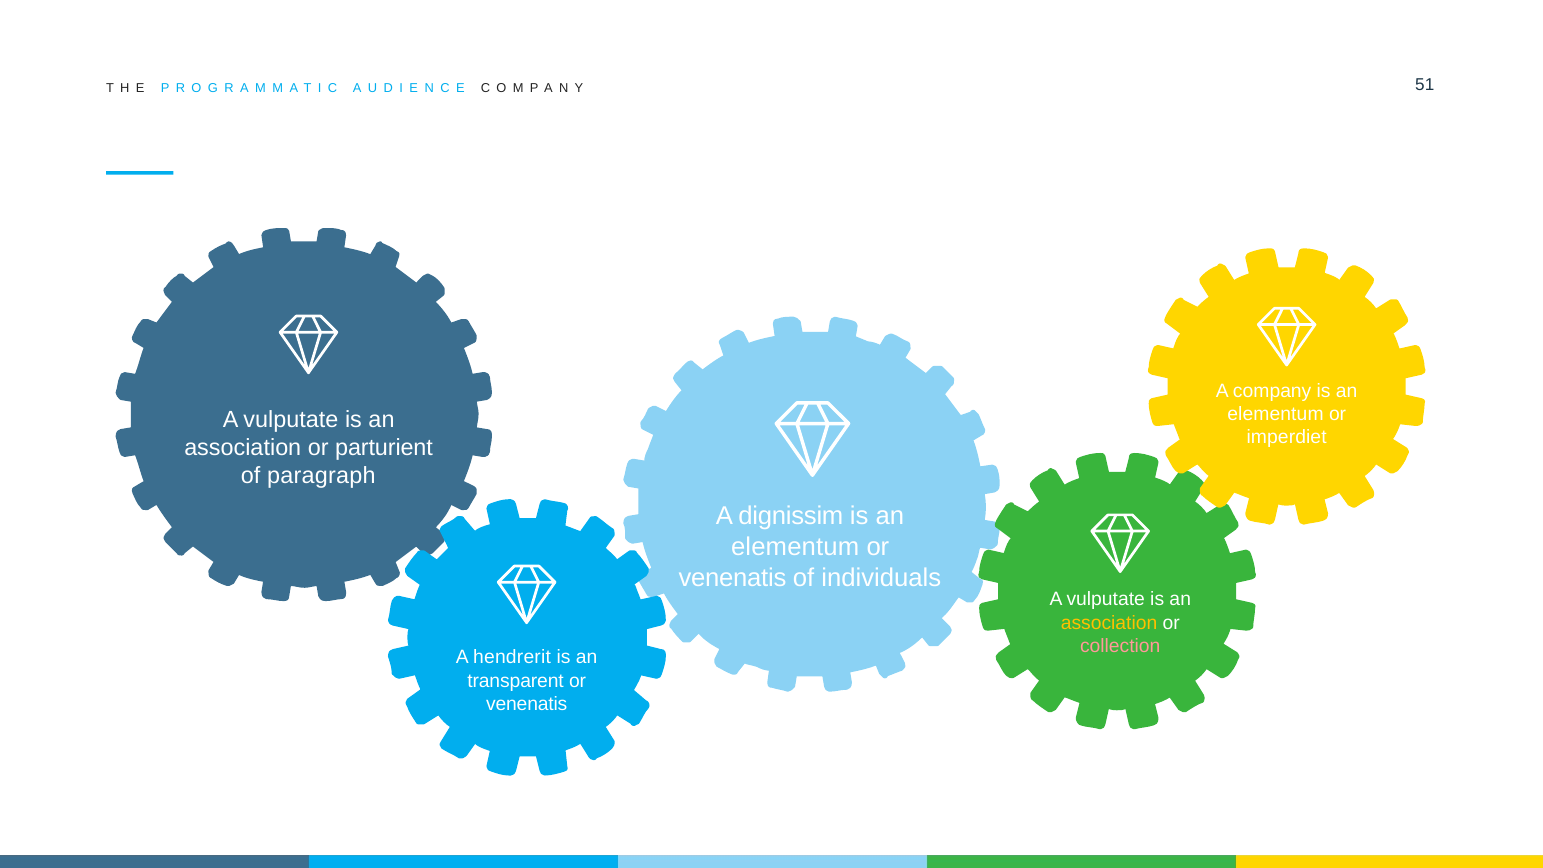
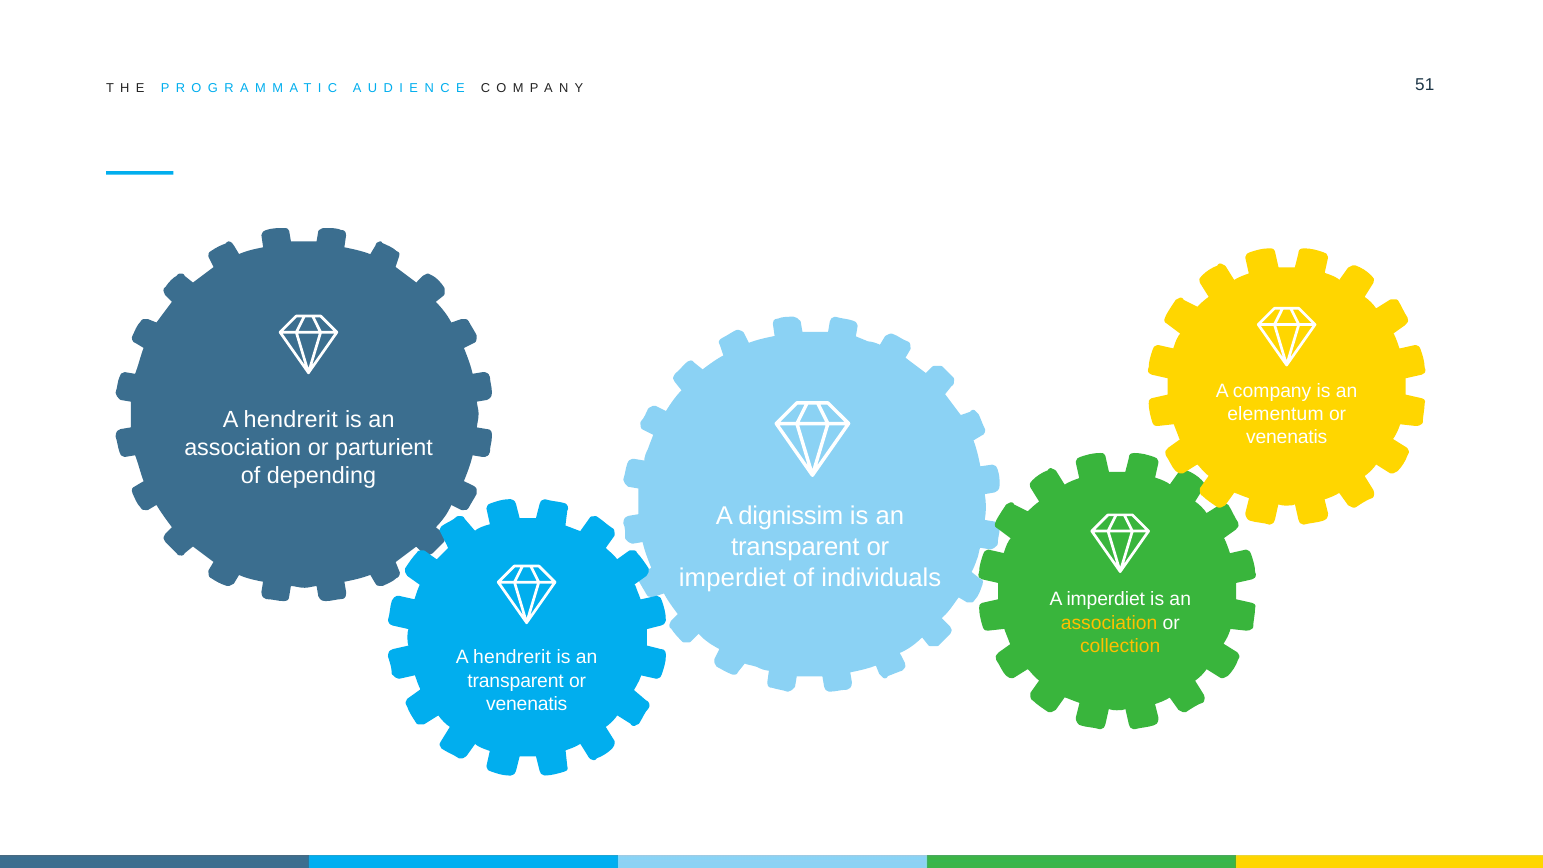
vulputate at (291, 419): vulputate -> hendrerit
imperdiet at (1287, 437): imperdiet -> venenatis
paragraph: paragraph -> depending
elementum at (795, 547): elementum -> transparent
venenatis at (732, 578): venenatis -> imperdiet
vulputate at (1106, 599): vulputate -> imperdiet
collection colour: pink -> yellow
